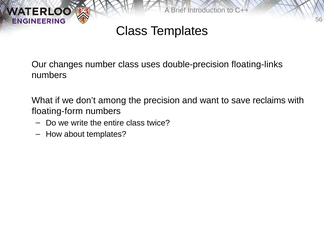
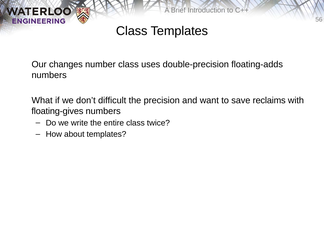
floating-links: floating-links -> floating-adds
among: among -> difficult
floating-form: floating-form -> floating-gives
